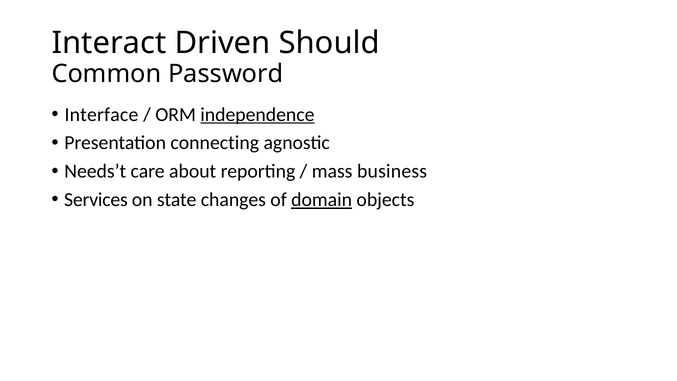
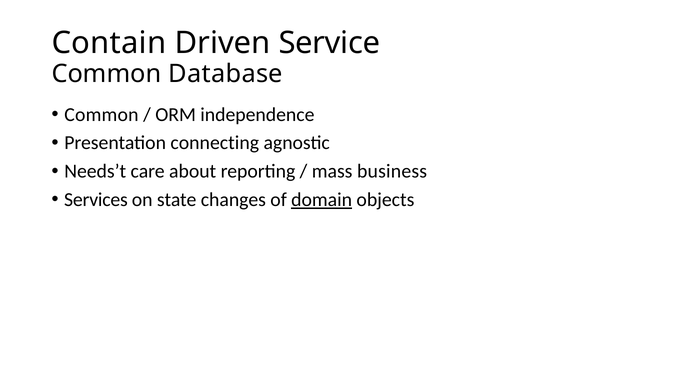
Interact: Interact -> Contain
Should: Should -> Service
Password: Password -> Database
Interface at (101, 114): Interface -> Common
independence underline: present -> none
